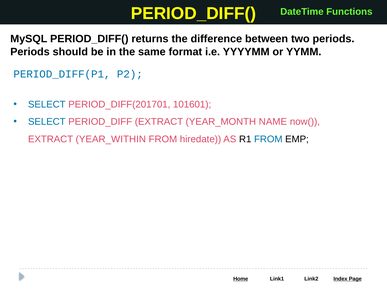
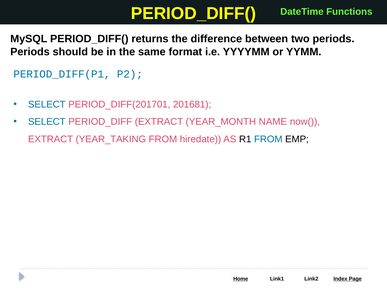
101601: 101601 -> 201681
YEAR_WITHIN: YEAR_WITHIN -> YEAR_TAKING
